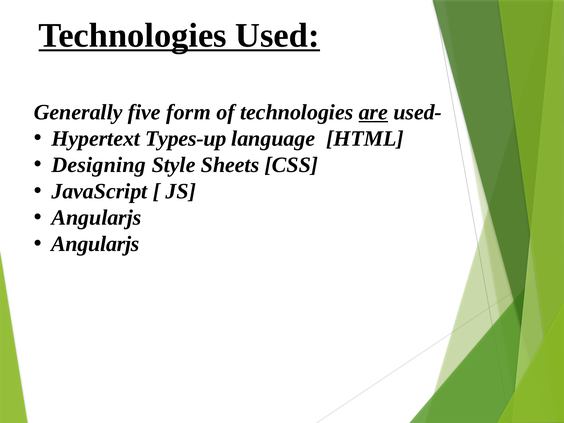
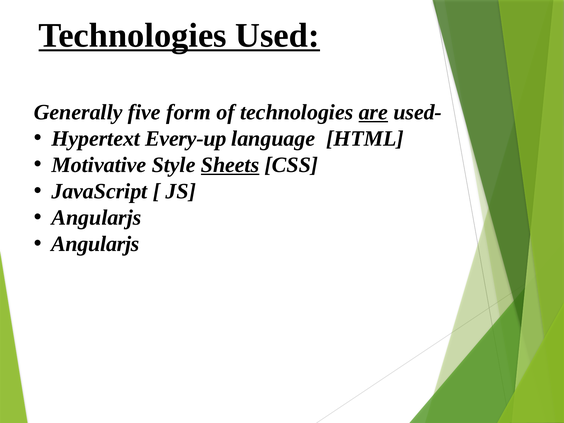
Types-up: Types-up -> Every-up
Designing: Designing -> Motivative
Sheets underline: none -> present
